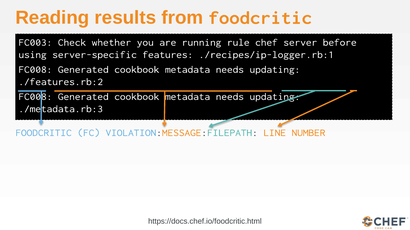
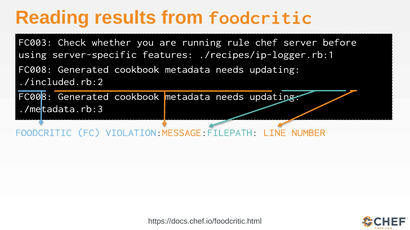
./features.rb:2: ./features.rb:2 -> ./included.rb:2
